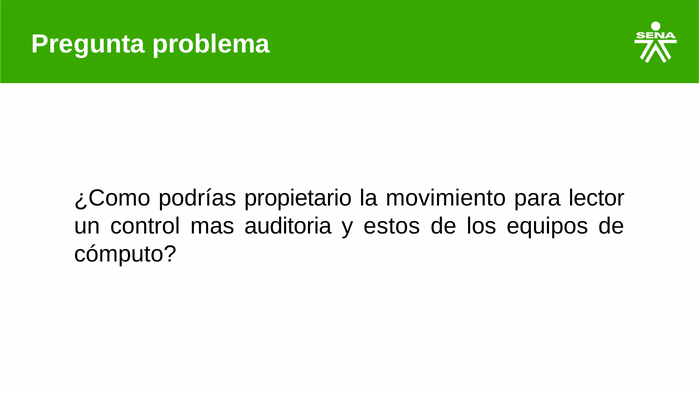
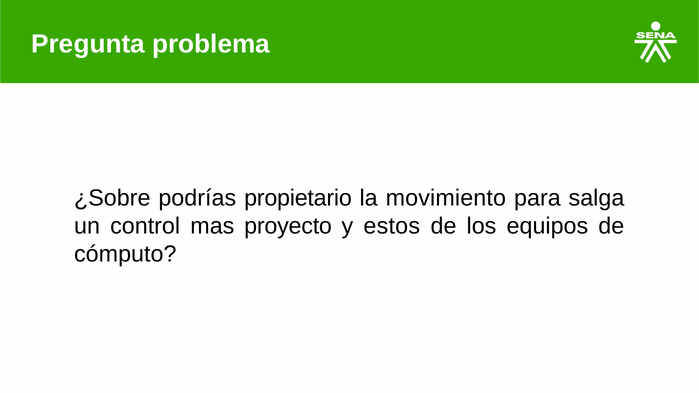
¿Como: ¿Como -> ¿Sobre
lector: lector -> salga
auditoria: auditoria -> proyecto
